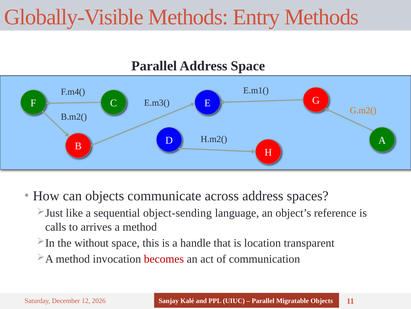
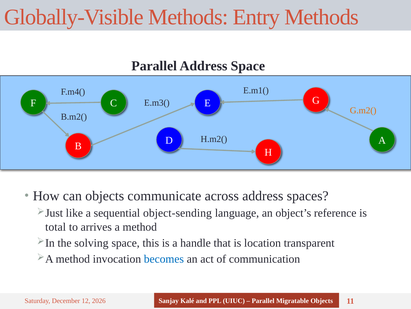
calls: calls -> total
without: without -> solving
becomes colour: red -> blue
